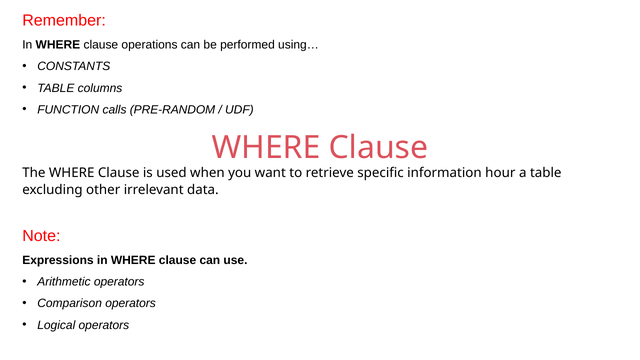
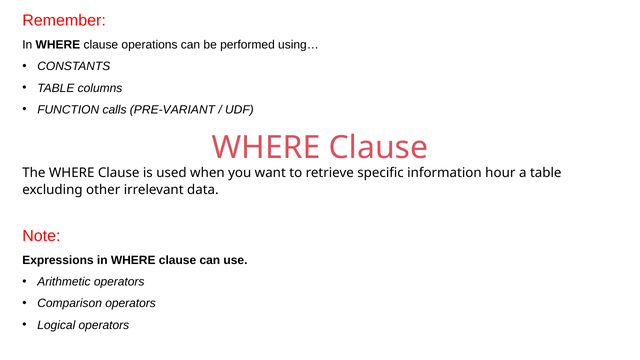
PRE-RANDOM: PRE-RANDOM -> PRE-VARIANT
